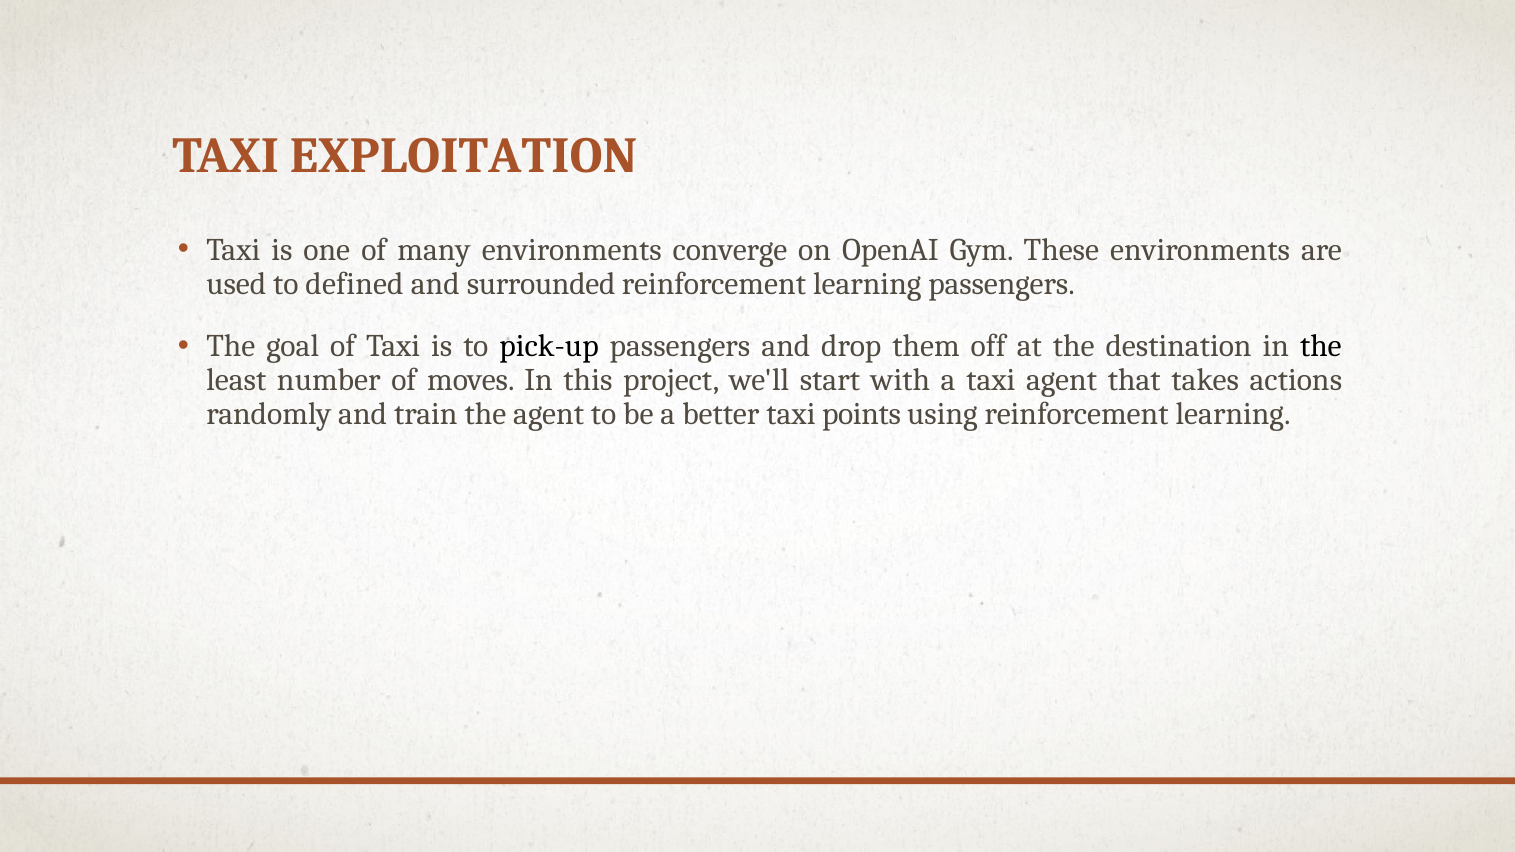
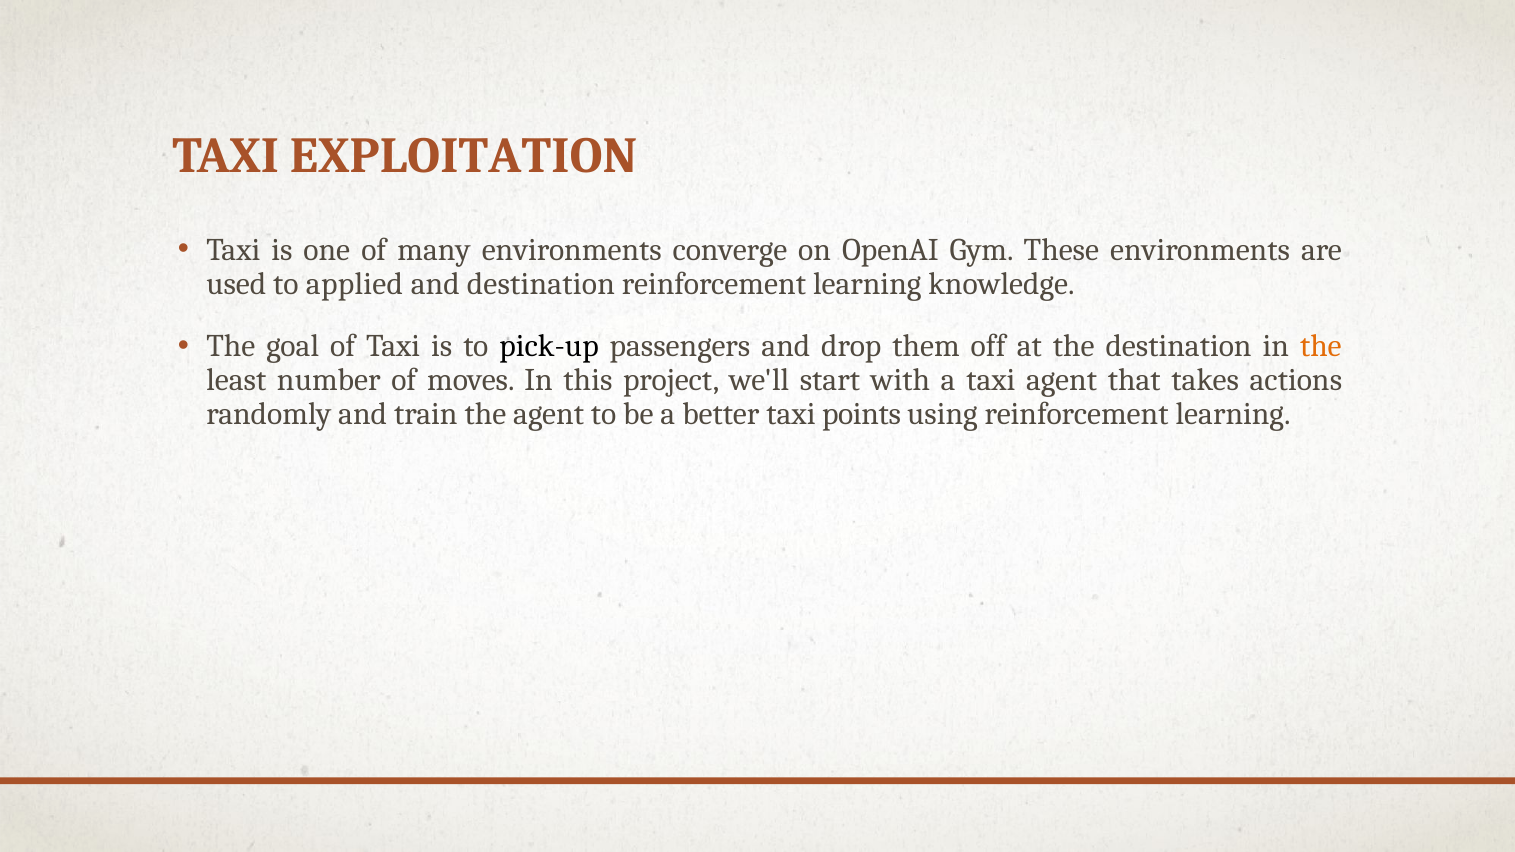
defined: defined -> applied
and surrounded: surrounded -> destination
learning passengers: passengers -> knowledge
the at (1321, 346) colour: black -> orange
